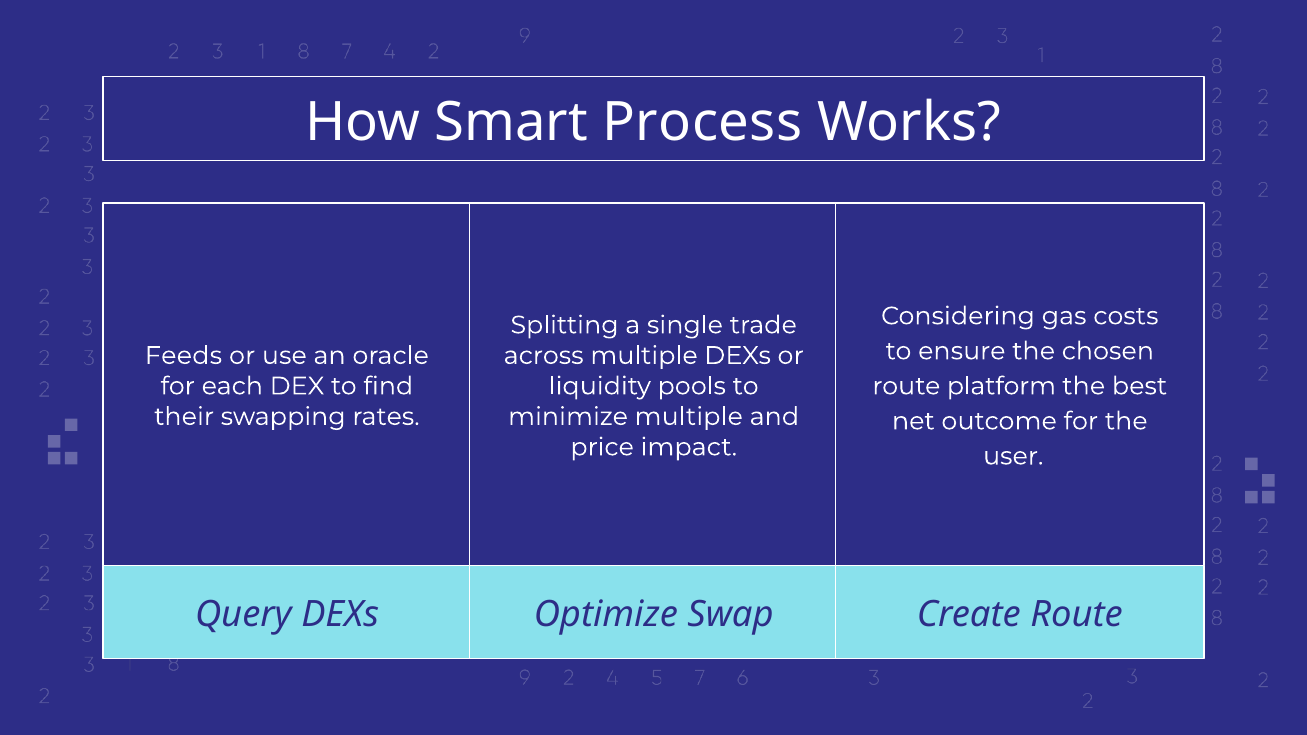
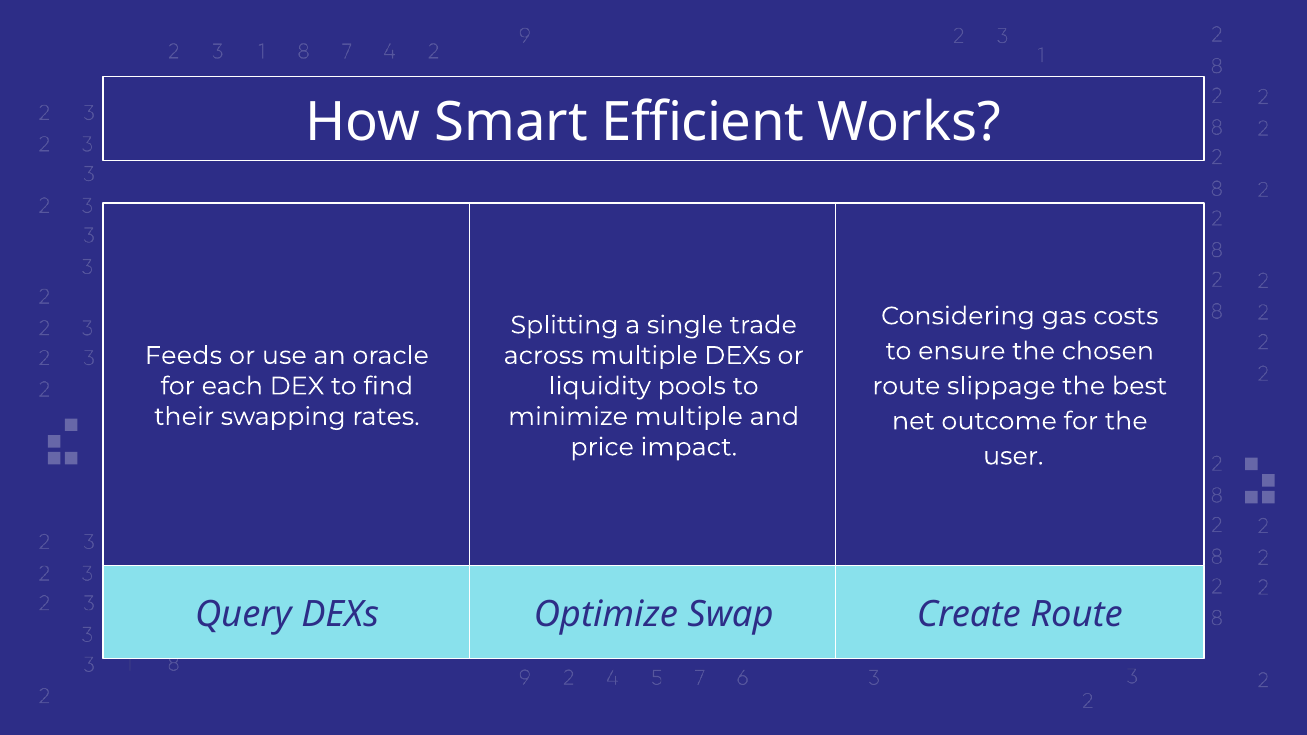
Process: Process -> Efficient
platform: platform -> slippage
